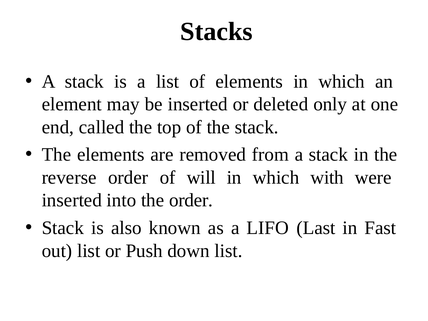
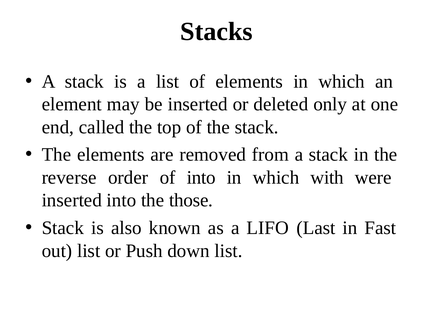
of will: will -> into
the order: order -> those
